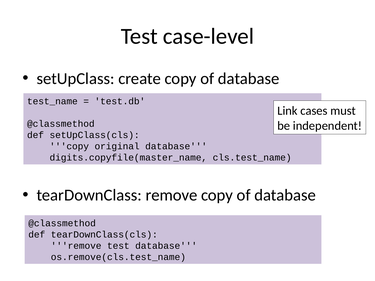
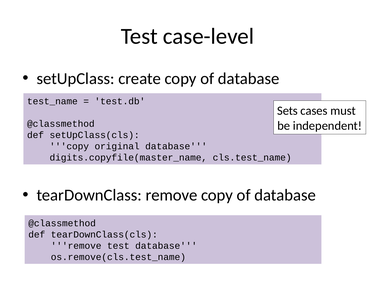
Link: Link -> Sets
